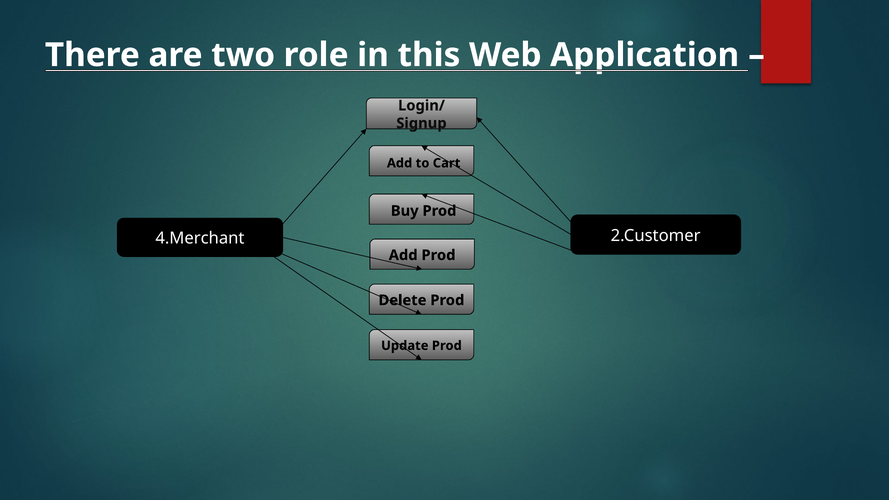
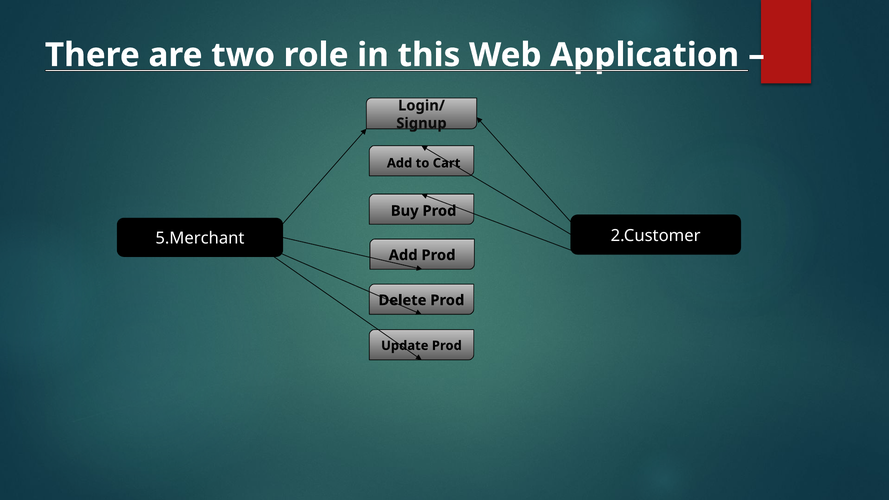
4.Merchant: 4.Merchant -> 5.Merchant
